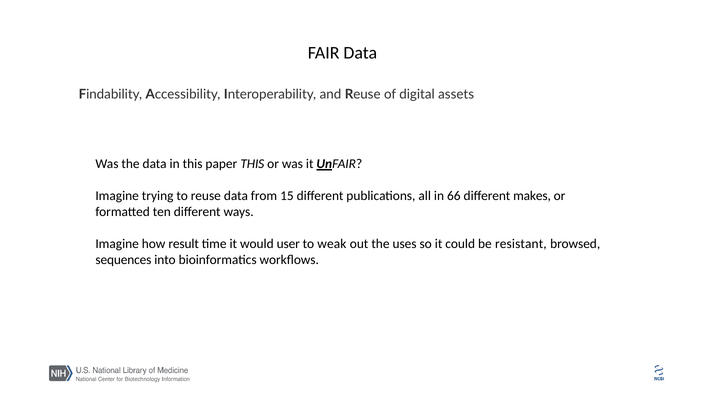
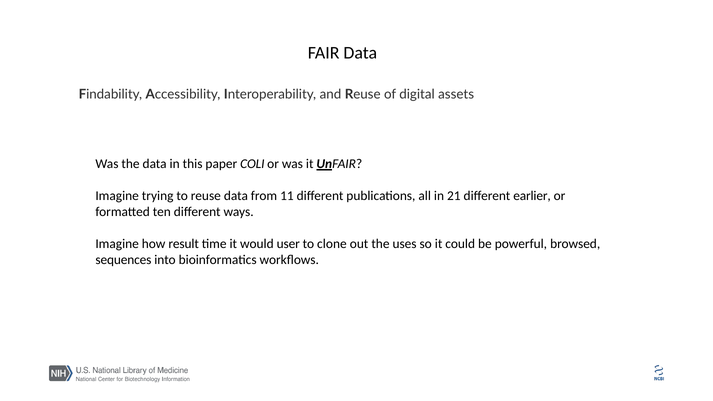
paper THIS: THIS -> COLI
15: 15 -> 11
66: 66 -> 21
makes: makes -> earlier
weak: weak -> clone
resistant: resistant -> powerful
